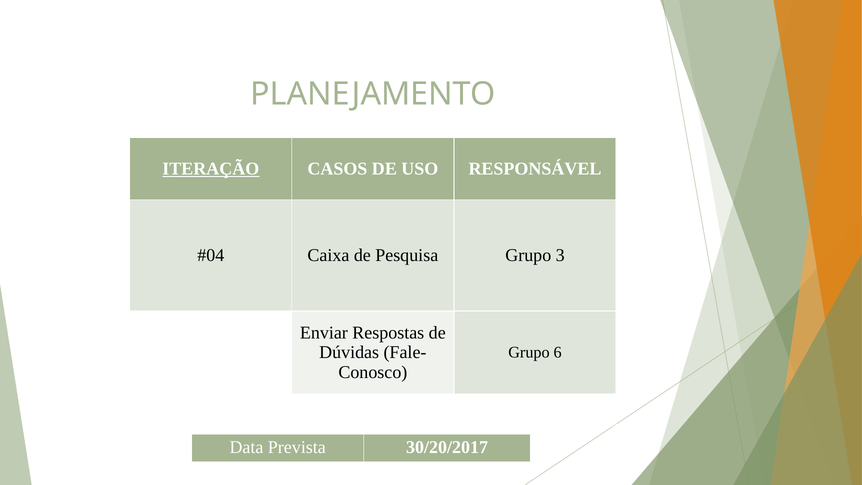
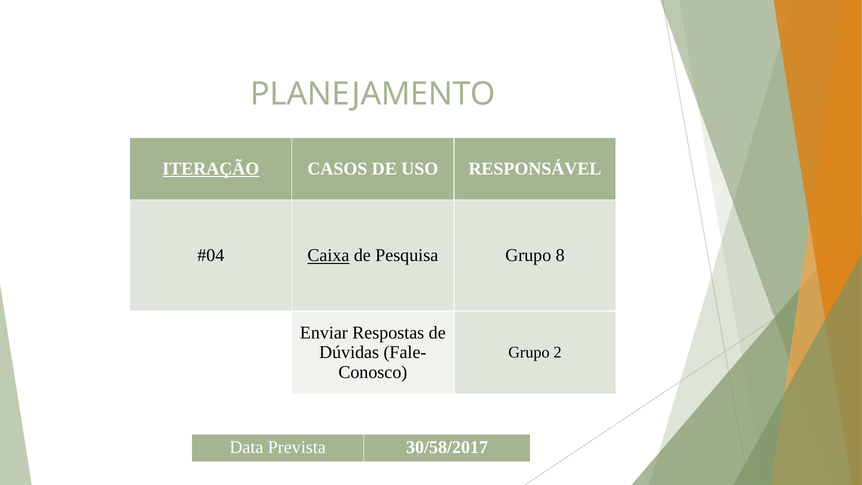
Caixa underline: none -> present
3: 3 -> 8
6: 6 -> 2
30/20/2017: 30/20/2017 -> 30/58/2017
